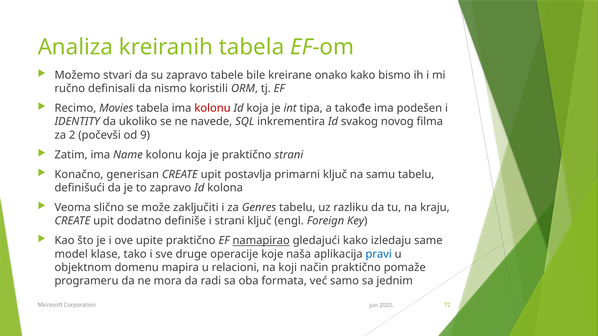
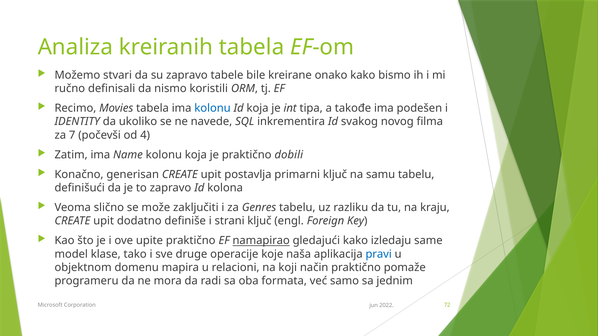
kolonu at (213, 108) colour: red -> blue
2: 2 -> 7
9: 9 -> 4
praktično strani: strani -> dobili
